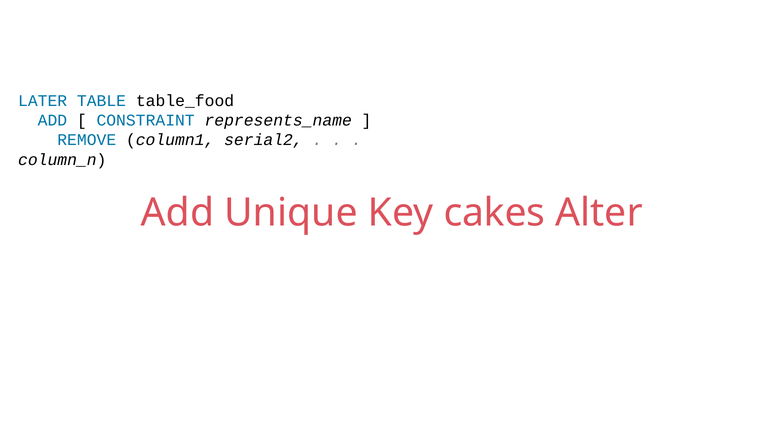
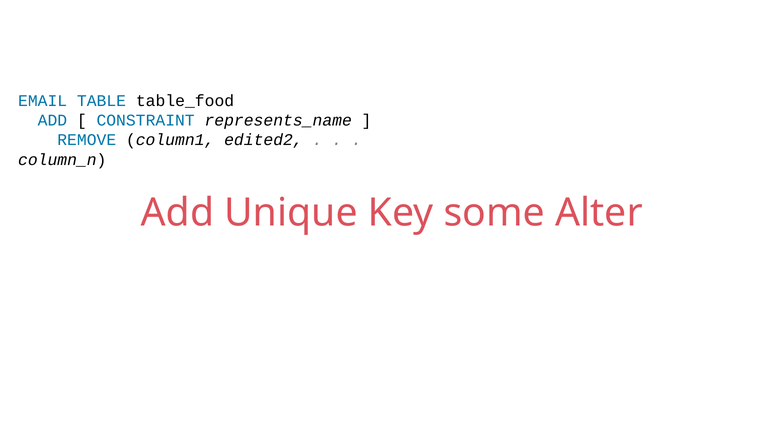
LATER: LATER -> EMAIL
serial2: serial2 -> edited2
cakes: cakes -> some
